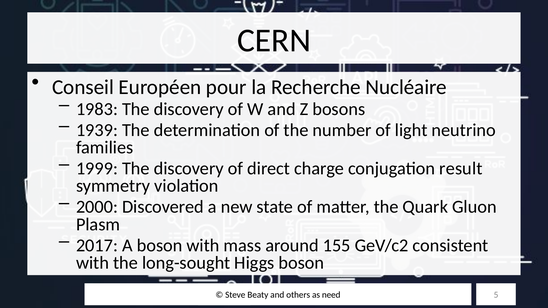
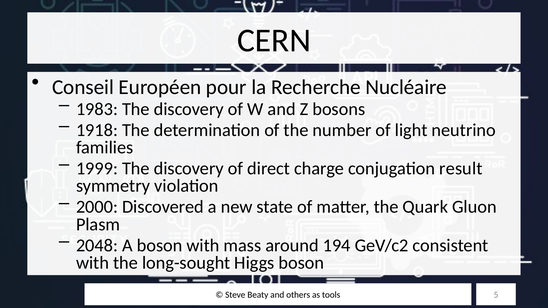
1939: 1939 -> 1918
2017: 2017 -> 2048
155: 155 -> 194
need: need -> tools
